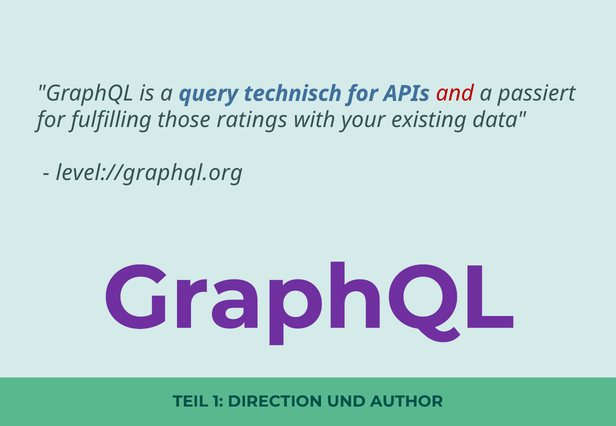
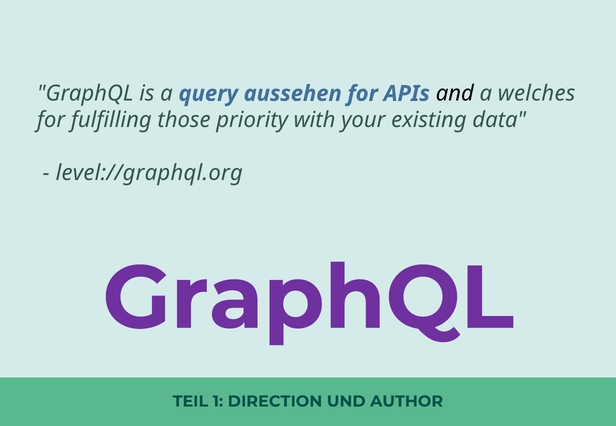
technisch: technisch -> aussehen
and colour: red -> black
passiert: passiert -> welches
ratings: ratings -> priority
